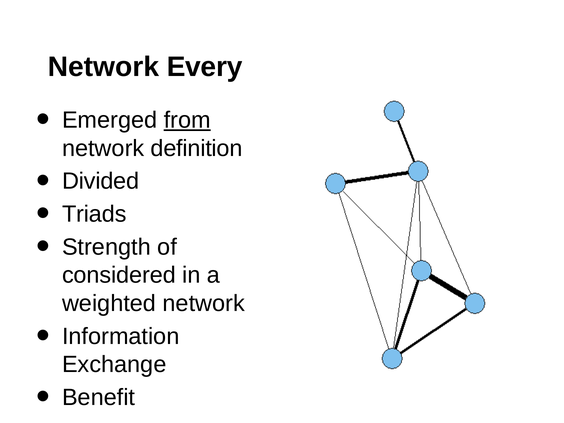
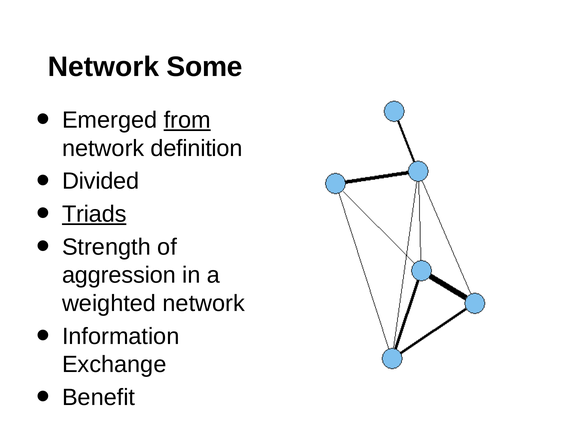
Every: Every -> Some
Triads underline: none -> present
considered: considered -> aggression
